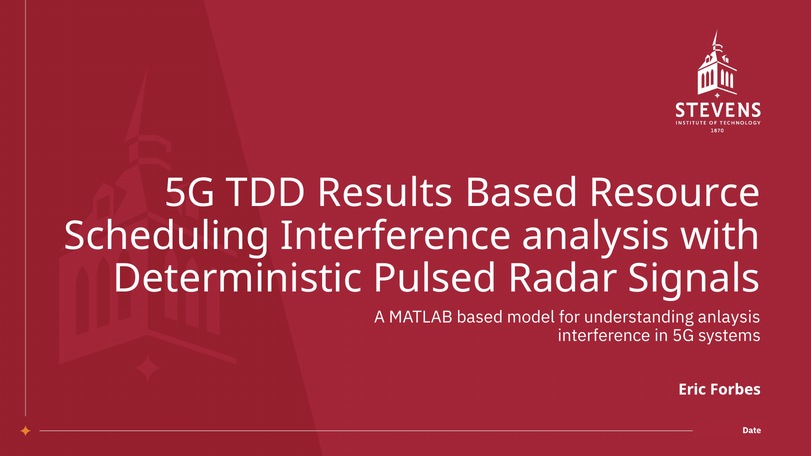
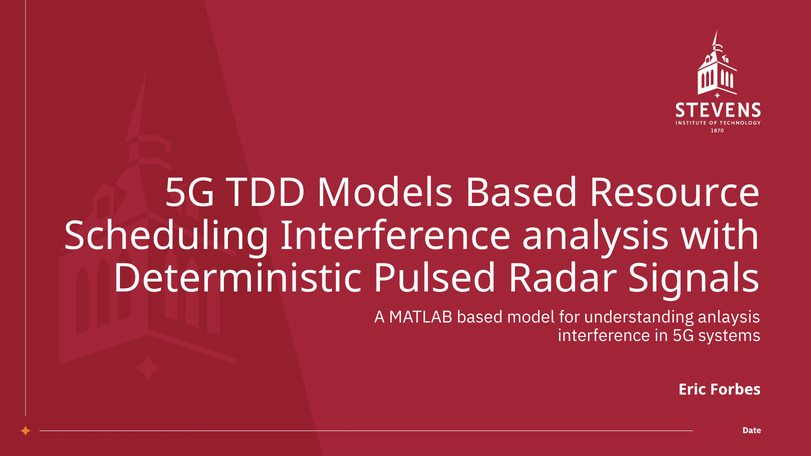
Results: Results -> Models
